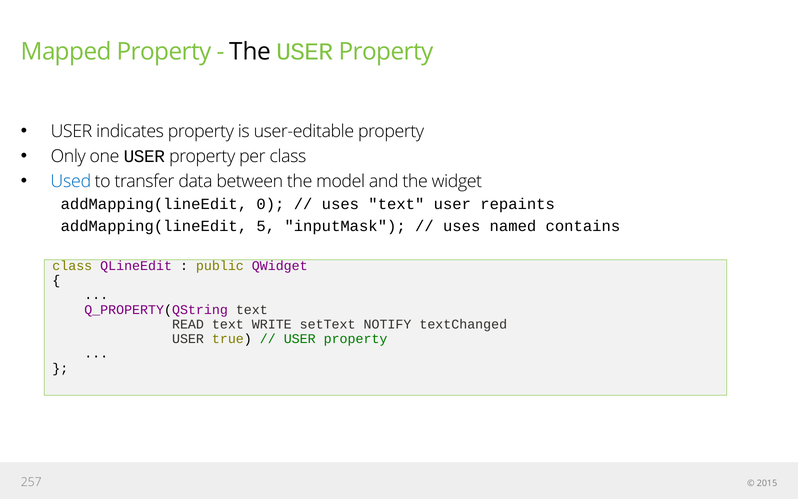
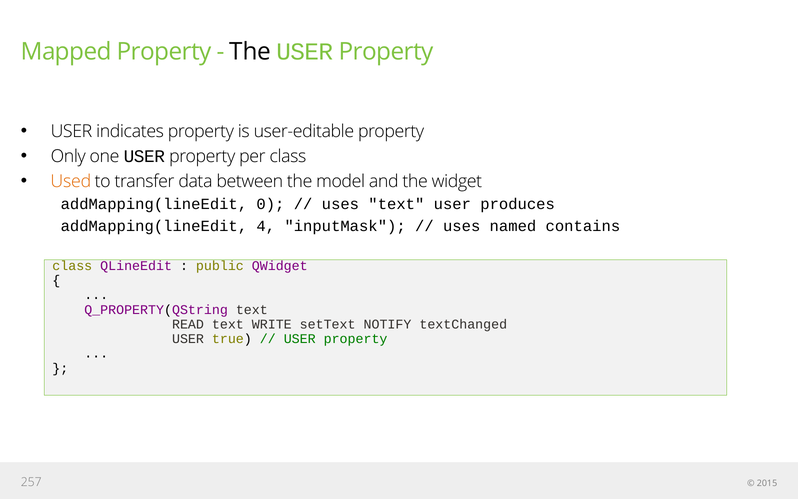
Used colour: blue -> orange
repaints: repaints -> produces
5: 5 -> 4
